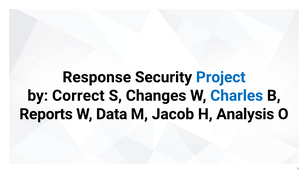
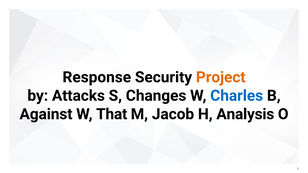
Project colour: blue -> orange
Correct: Correct -> Attacks
Reports: Reports -> Against
Data: Data -> That
